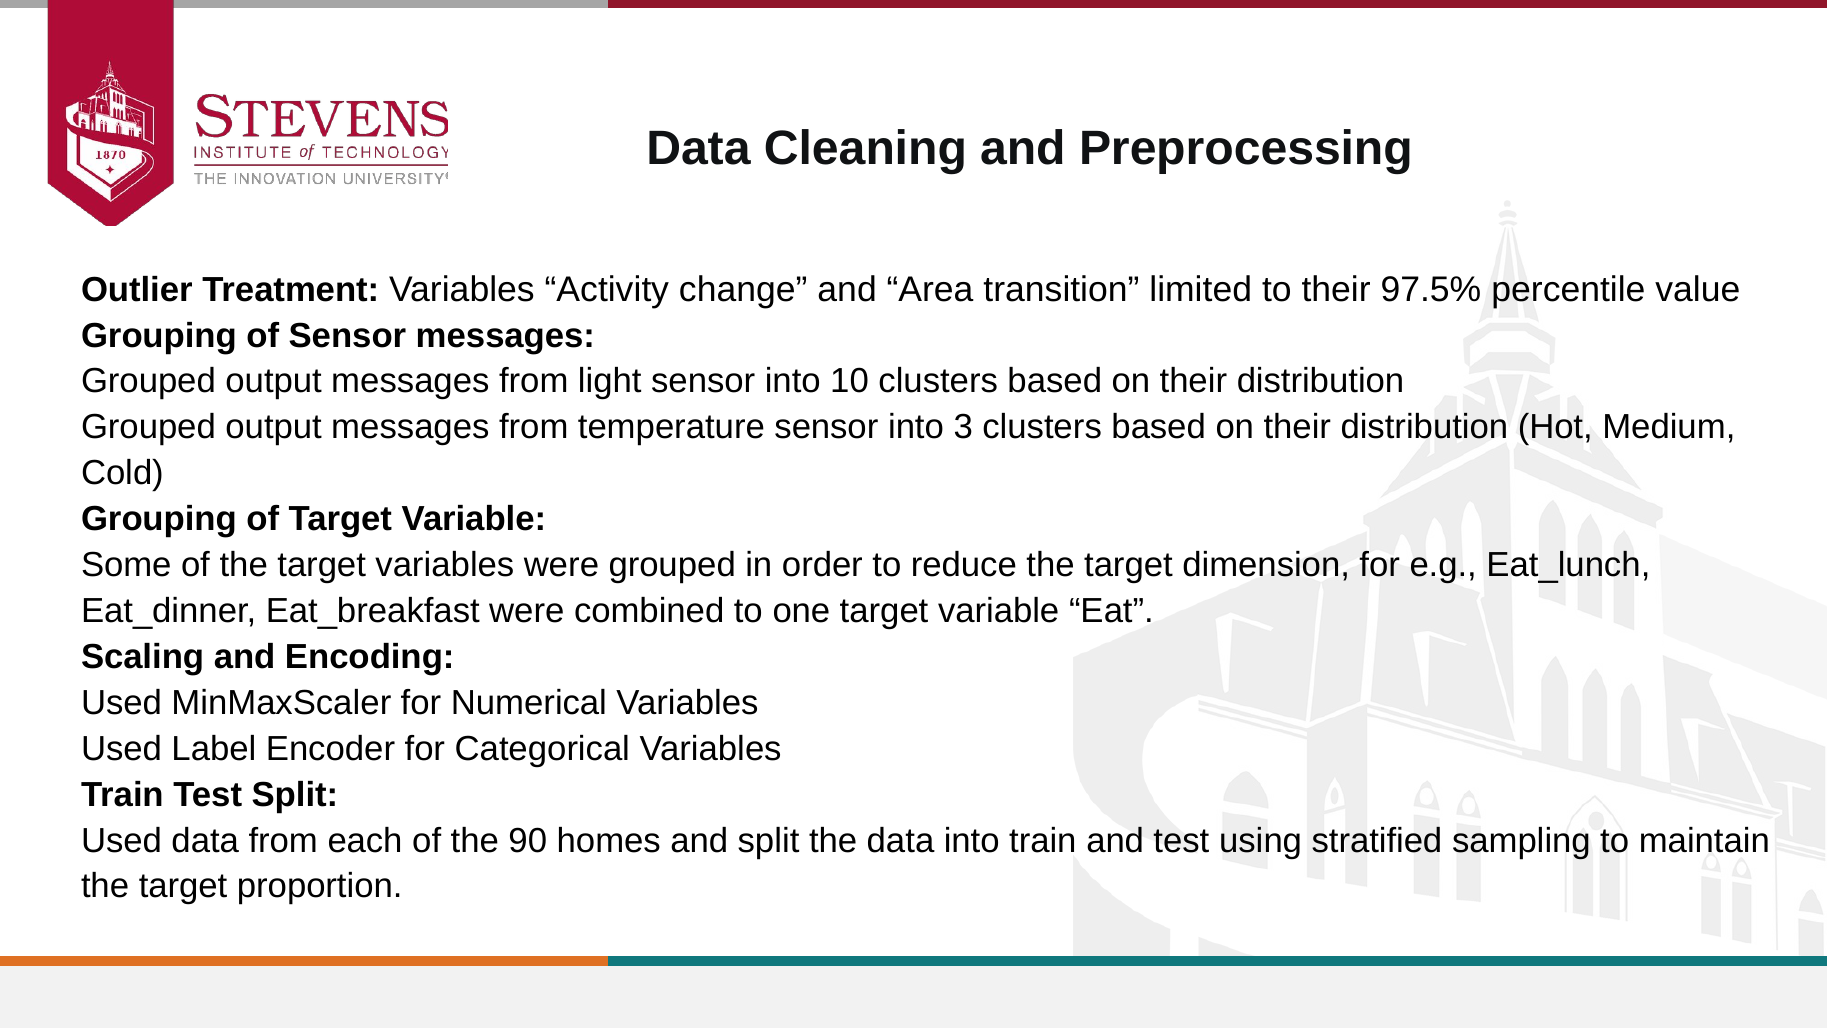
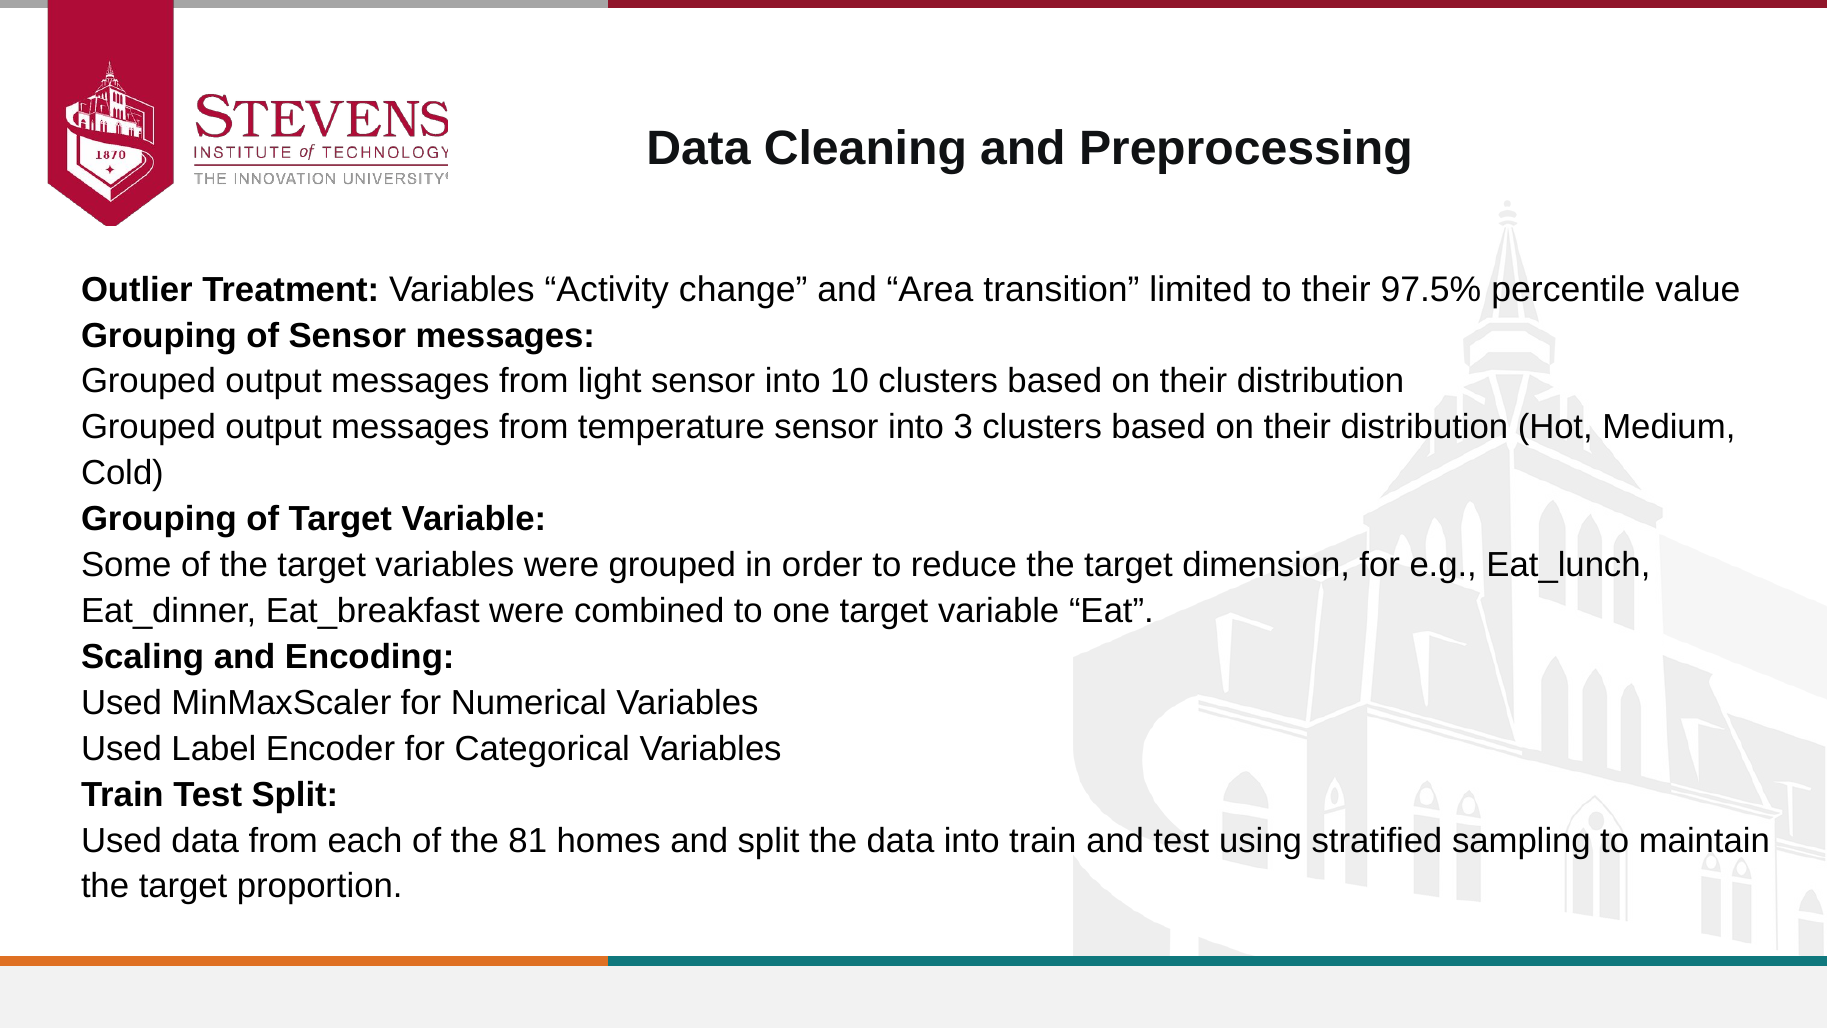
90: 90 -> 81
